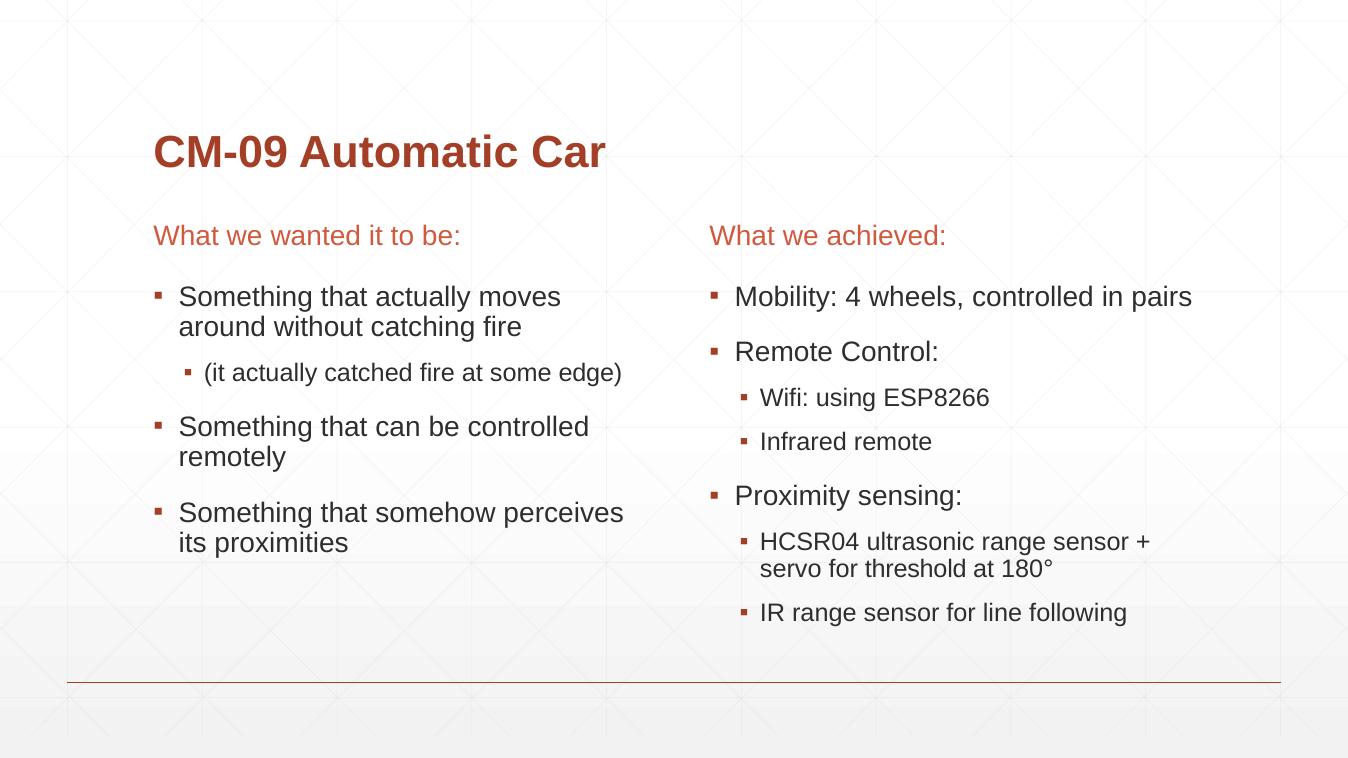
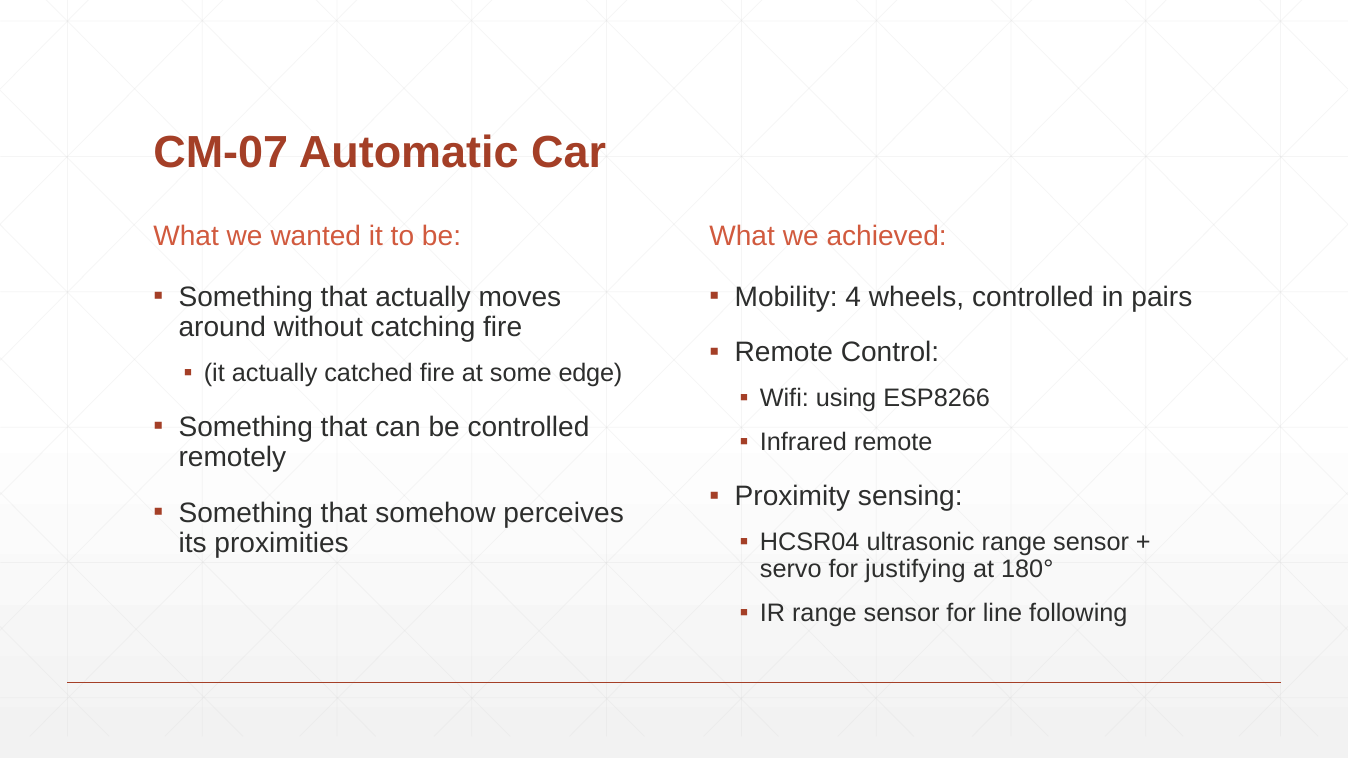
CM-09: CM-09 -> CM-07
threshold: threshold -> justifying
